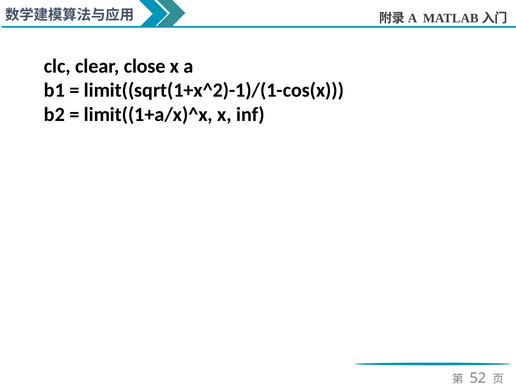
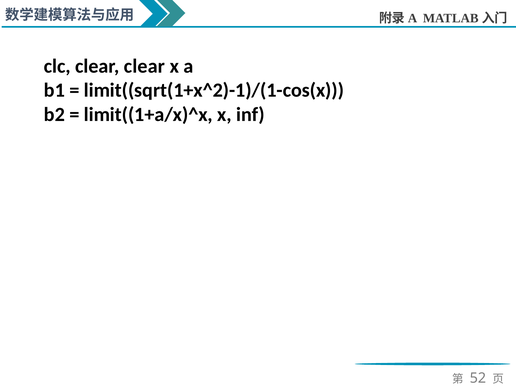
clear close: close -> clear
